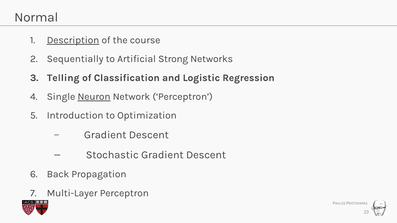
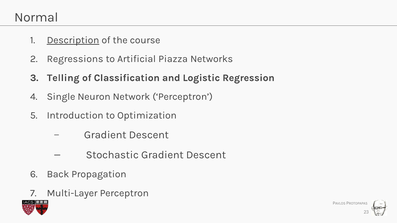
Sequentially: Sequentially -> Regressions
Strong: Strong -> Piazza
Neuron underline: present -> none
